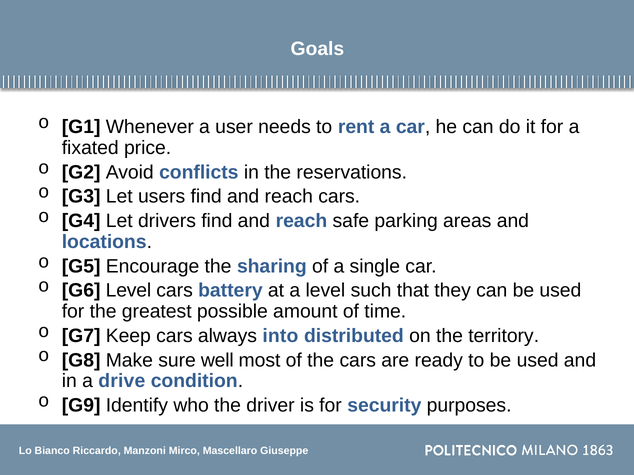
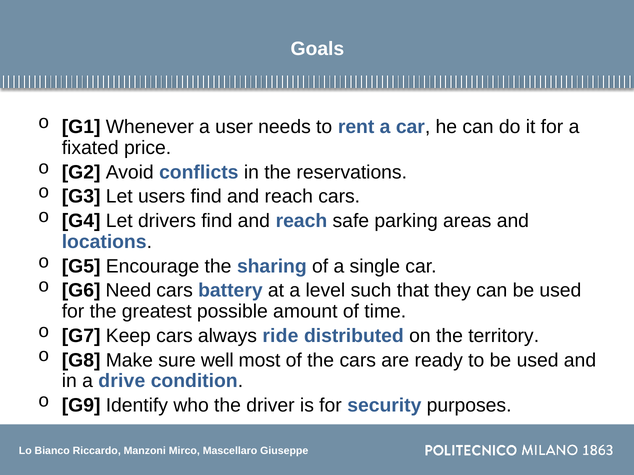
G6 Level: Level -> Need
into: into -> ride
